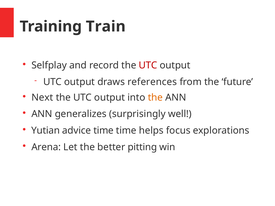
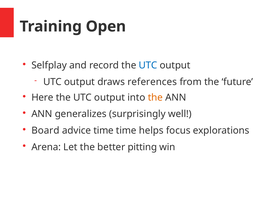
Train: Train -> Open
UTC at (148, 65) colour: red -> blue
Next: Next -> Here
Yutian: Yutian -> Board
